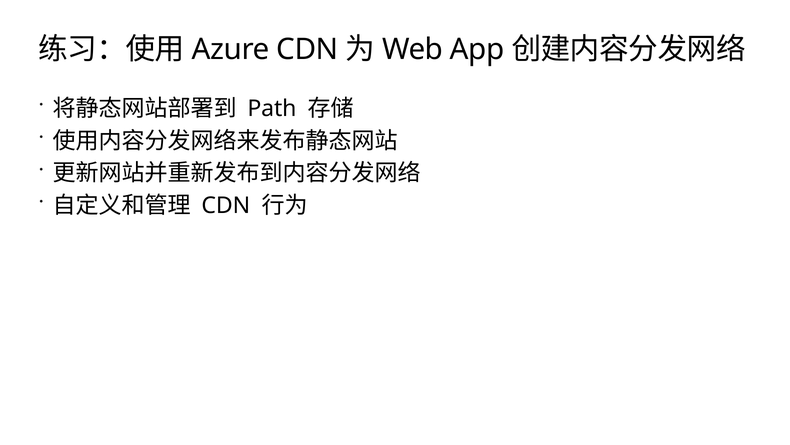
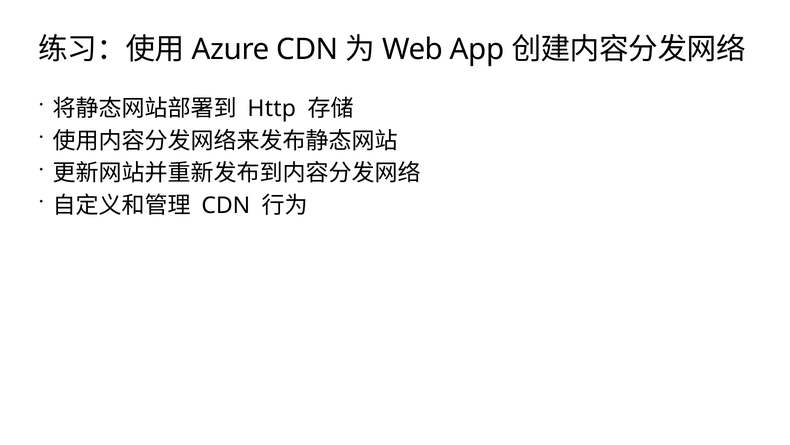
Path: Path -> Http
